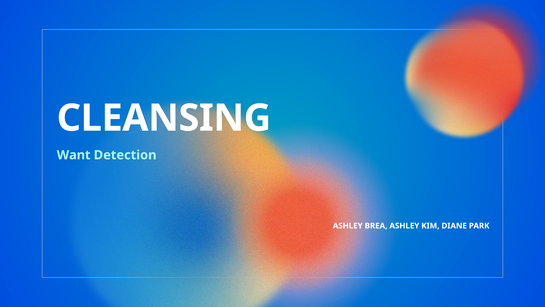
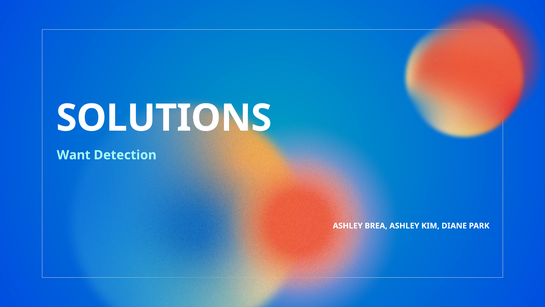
CLEANSING: CLEANSING -> SOLUTIONS
